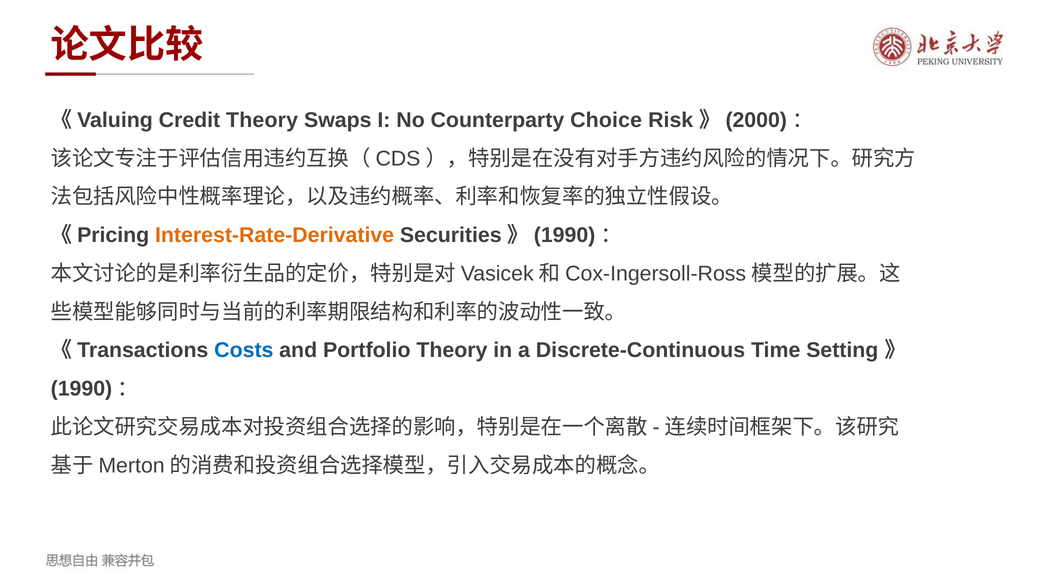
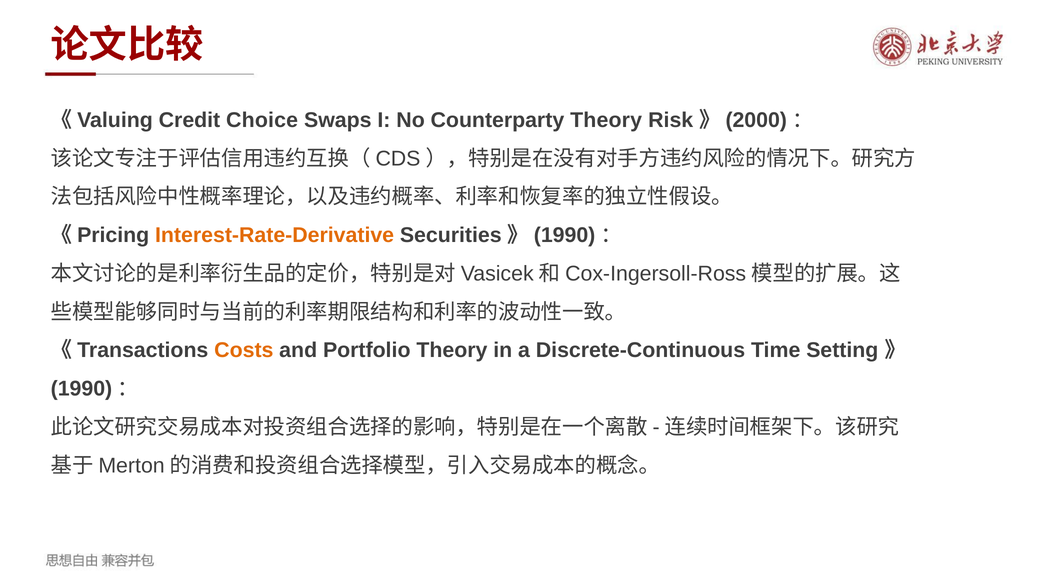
Credit Theory: Theory -> Choice
Counterparty Choice: Choice -> Theory
Costs colour: blue -> orange
